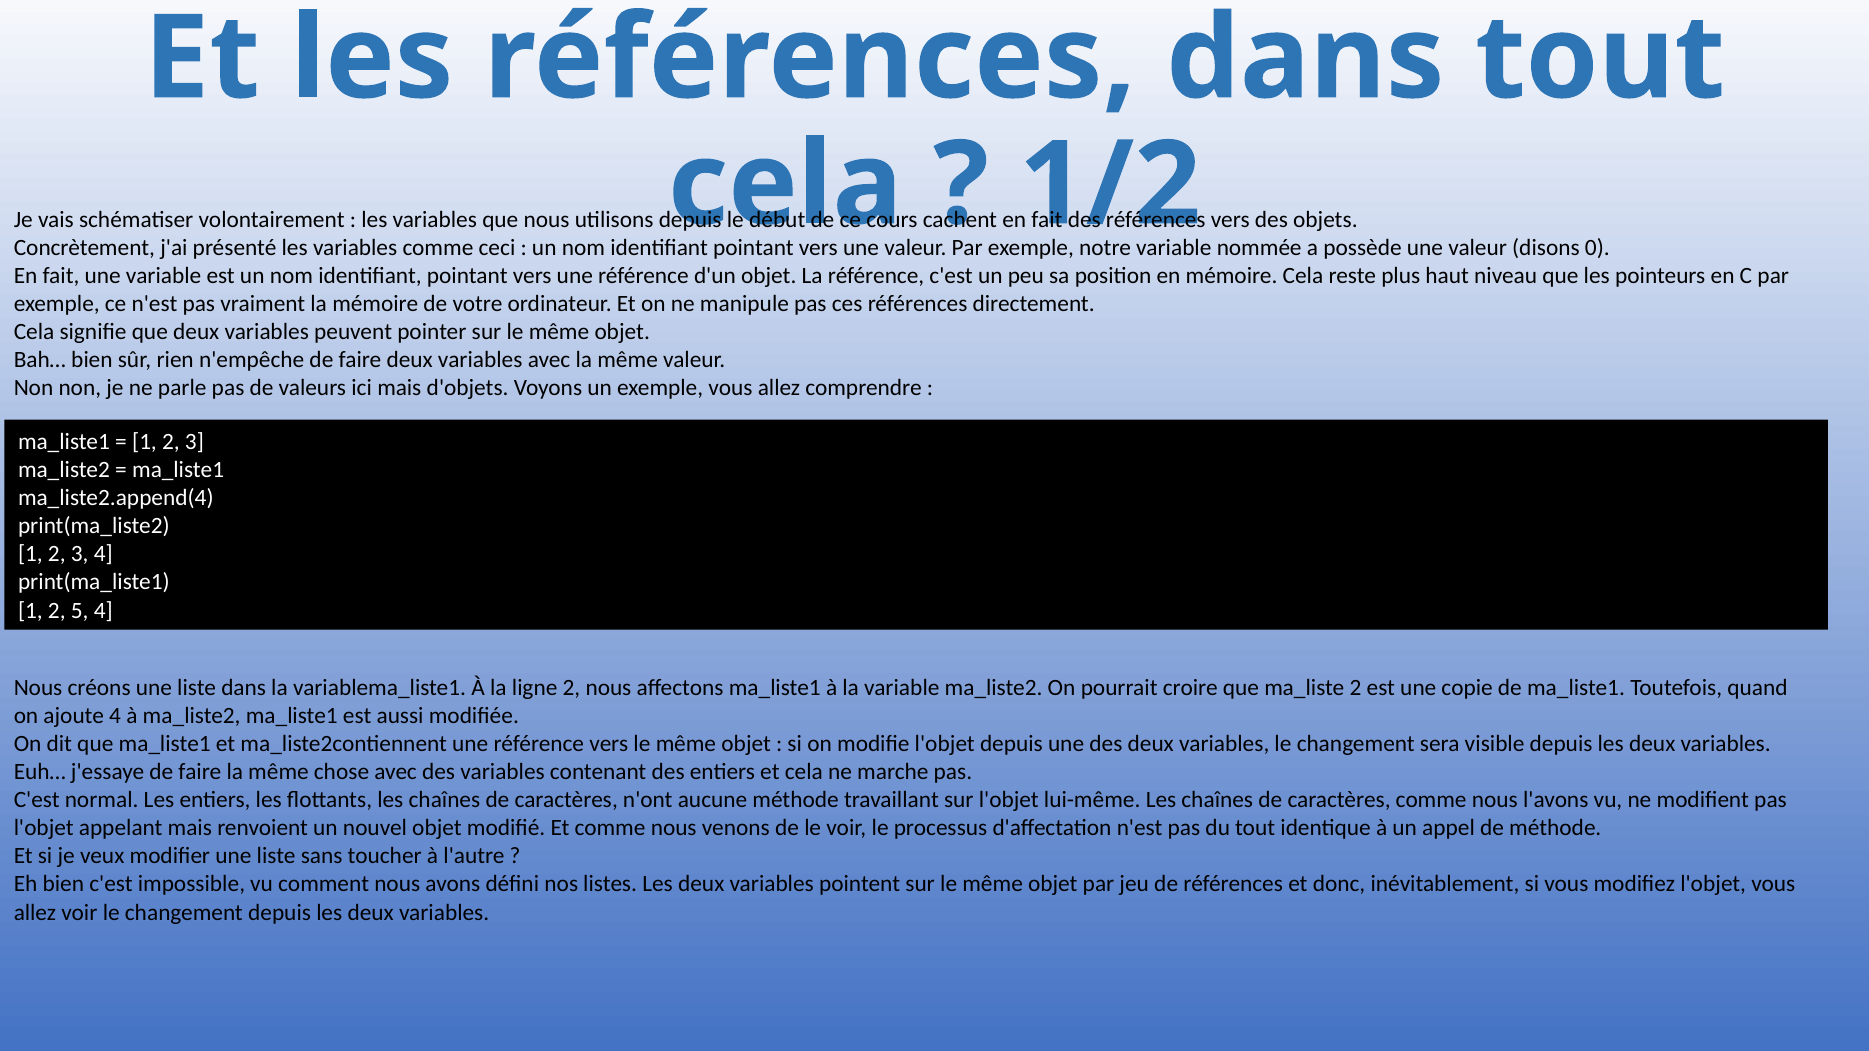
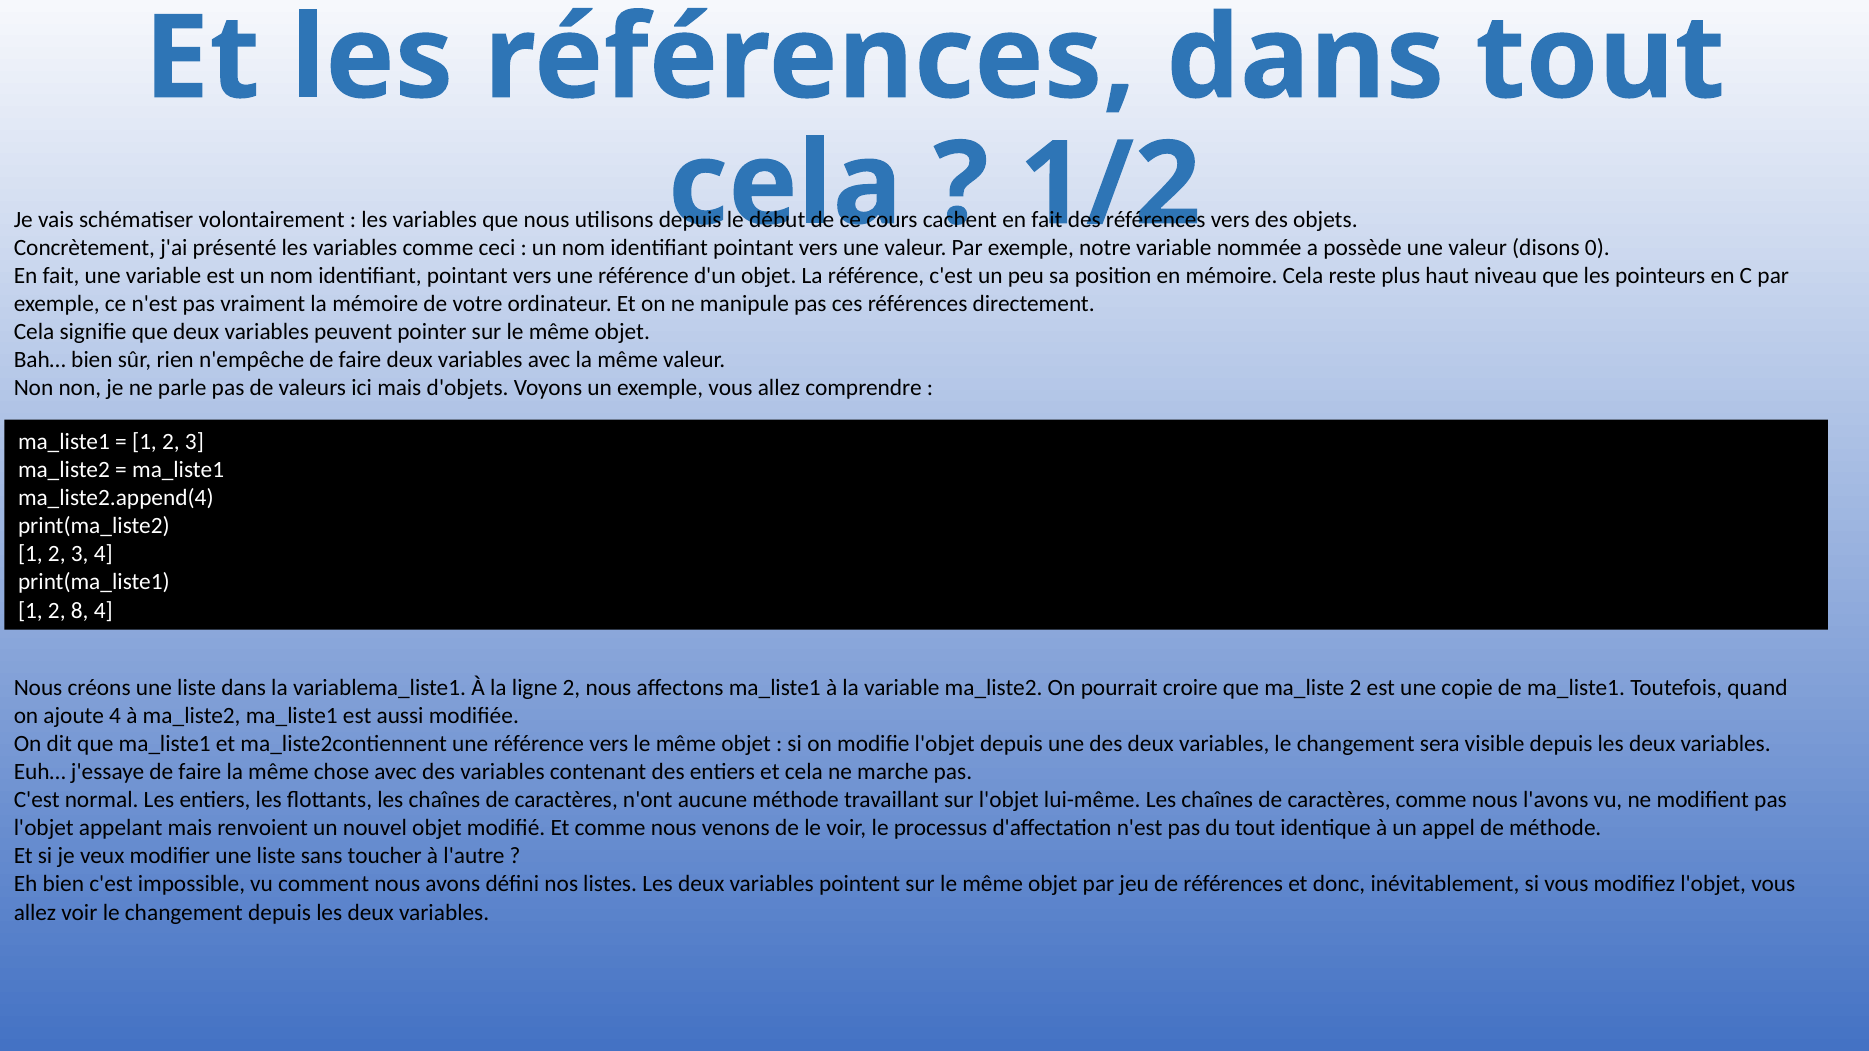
5: 5 -> 8
